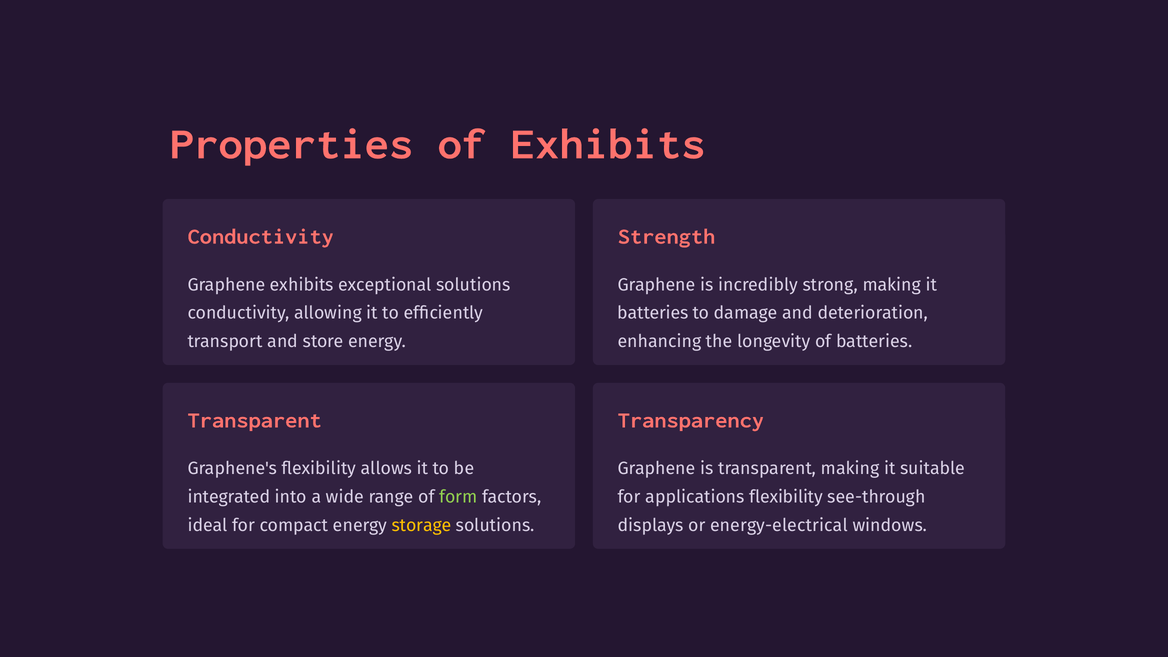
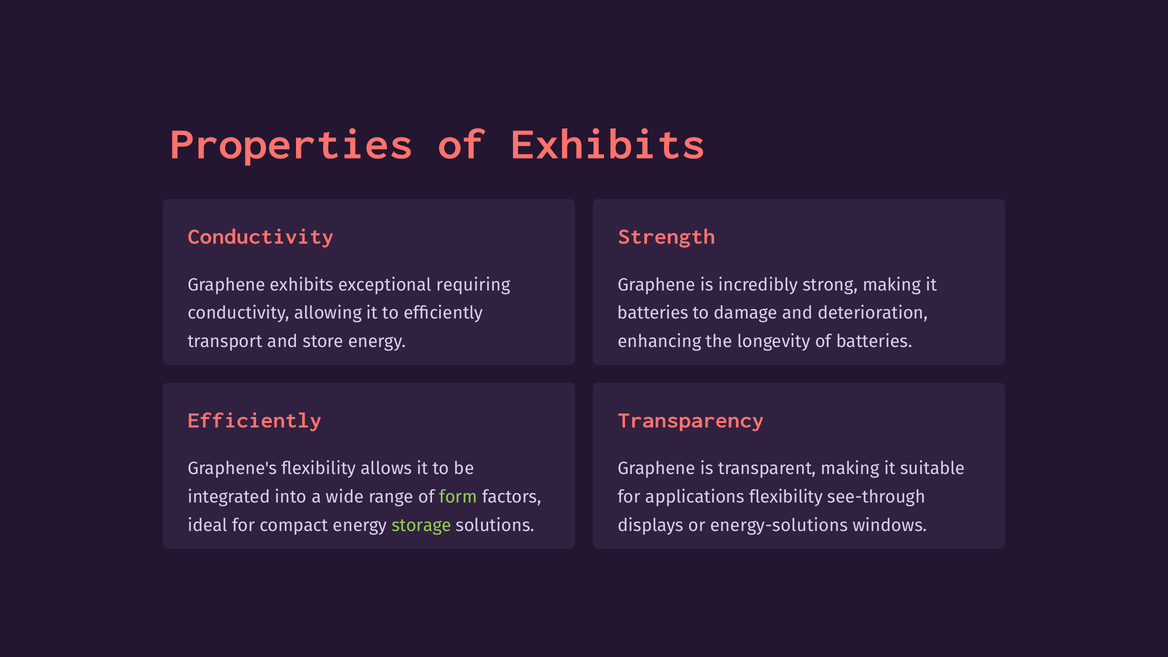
exceptional solutions: solutions -> requiring
Transparent at (255, 420): Transparent -> Efficiently
storage colour: yellow -> light green
energy-electrical: energy-electrical -> energy-solutions
